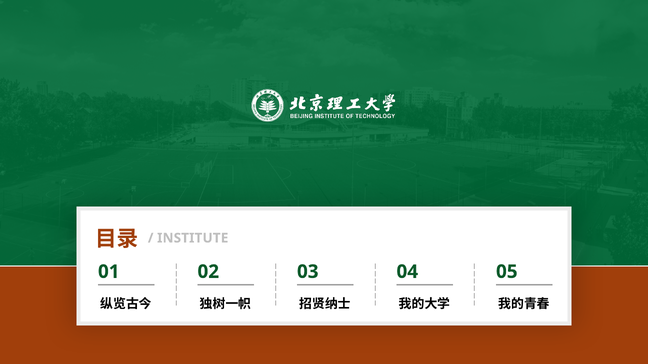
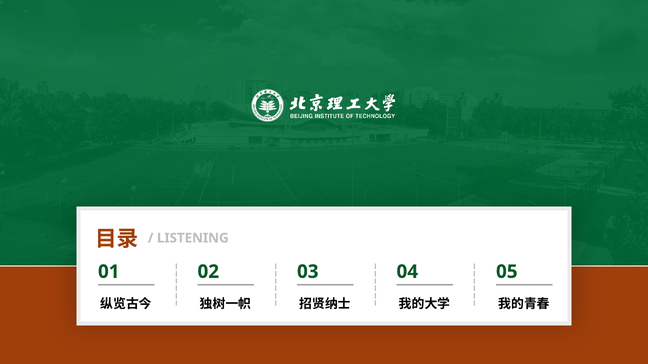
INSTITUTE: INSTITUTE -> LISTENING
